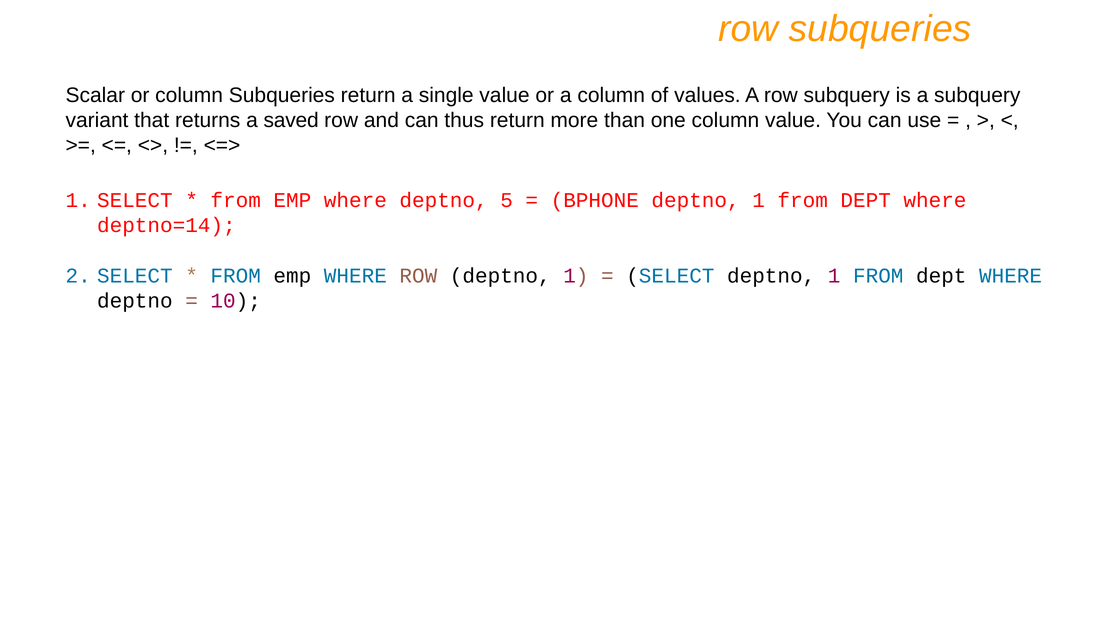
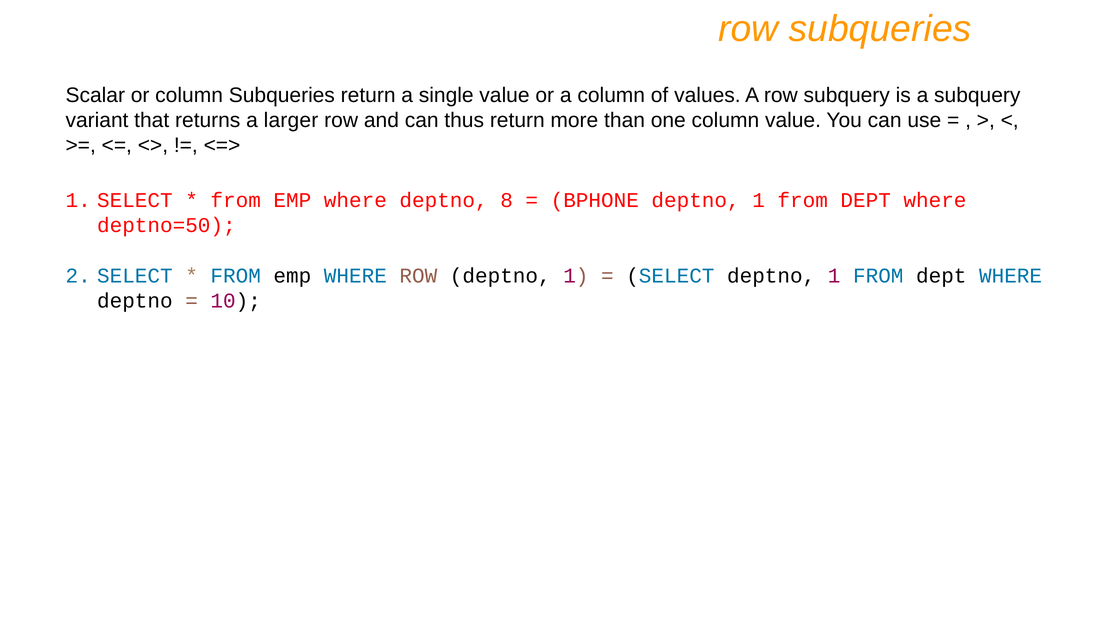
saved: saved -> larger
5: 5 -> 8
deptno=14: deptno=14 -> deptno=50
